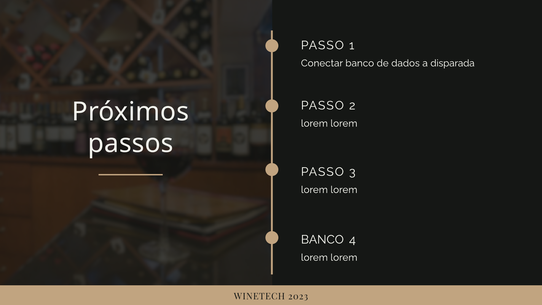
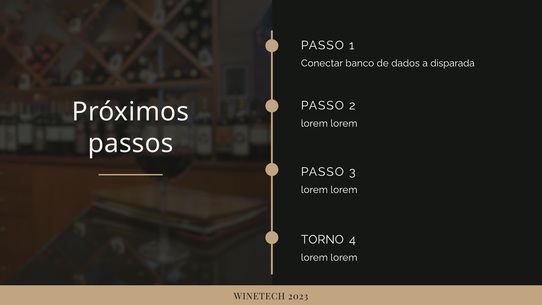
BANCO at (322, 239): BANCO -> TORNO
